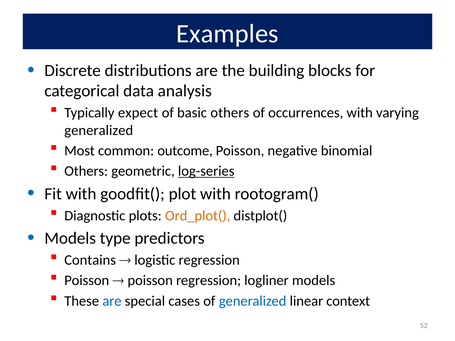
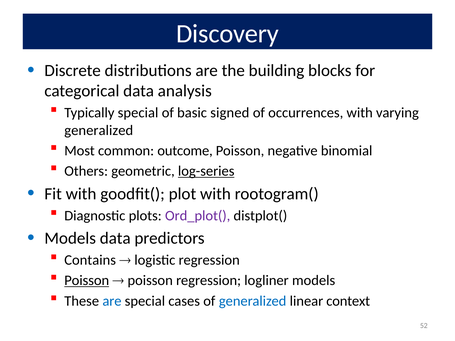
Examples: Examples -> Discovery
Typically expect: expect -> special
basic others: others -> signed
Ord_plot( colour: orange -> purple
Models type: type -> data
Poisson at (87, 281) underline: none -> present
